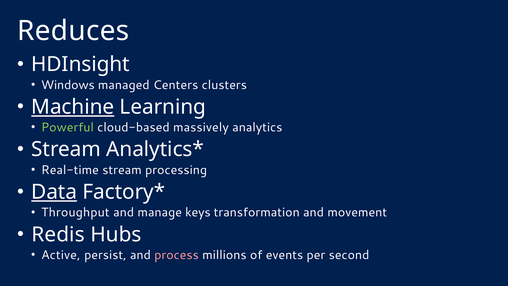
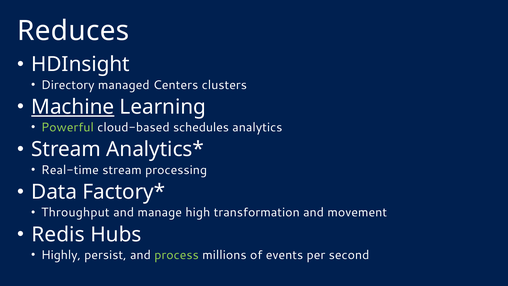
Windows: Windows -> Directory
massively: massively -> schedules
Data underline: present -> none
keys: keys -> high
Active: Active -> Highly
process colour: pink -> light green
